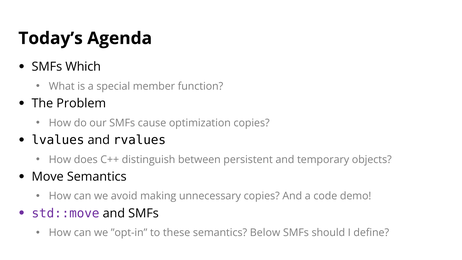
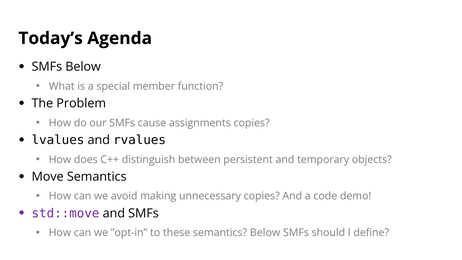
SMFs Which: Which -> Below
optimization: optimization -> assignments
